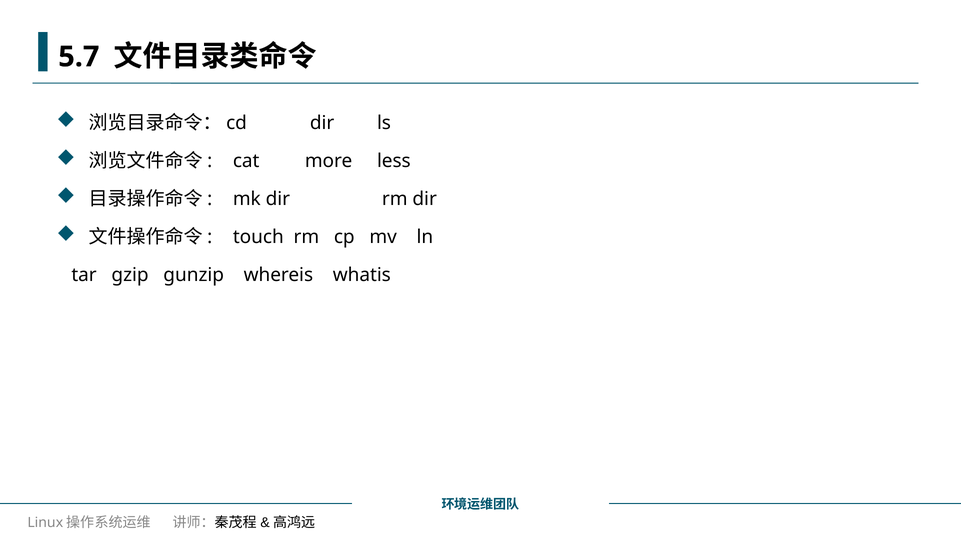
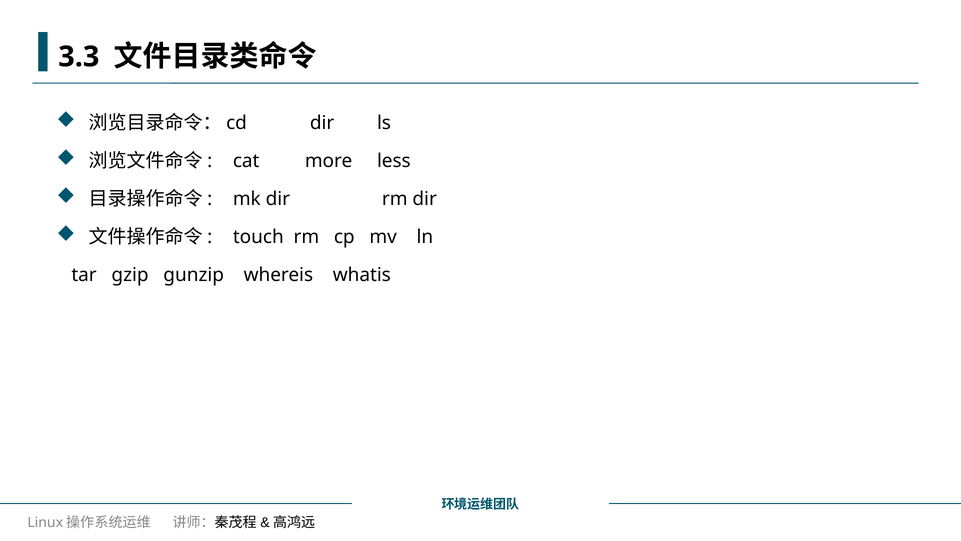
5.7: 5.7 -> 3.3
